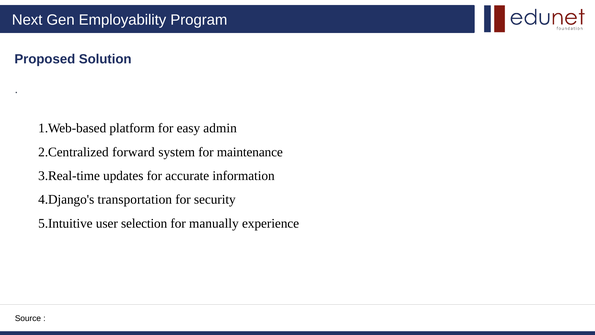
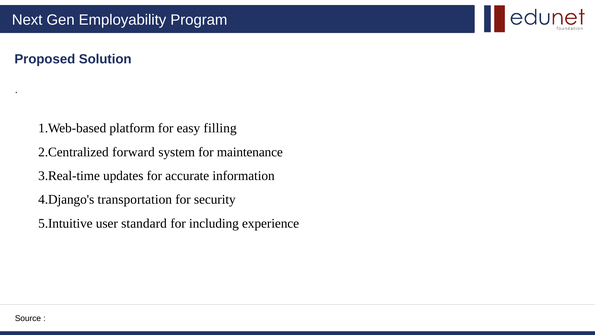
admin: admin -> filling
selection: selection -> standard
manually: manually -> including
